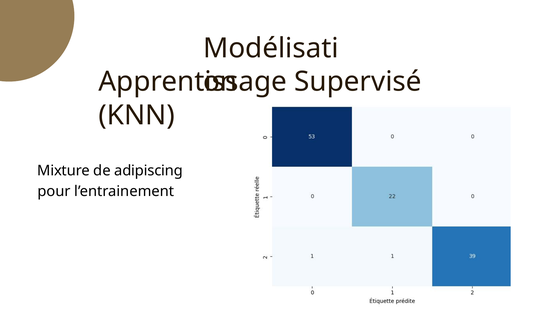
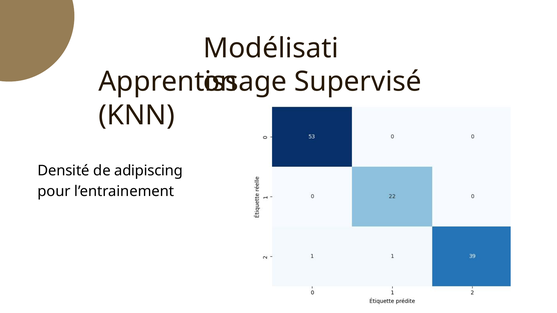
Mixture: Mixture -> Densité
